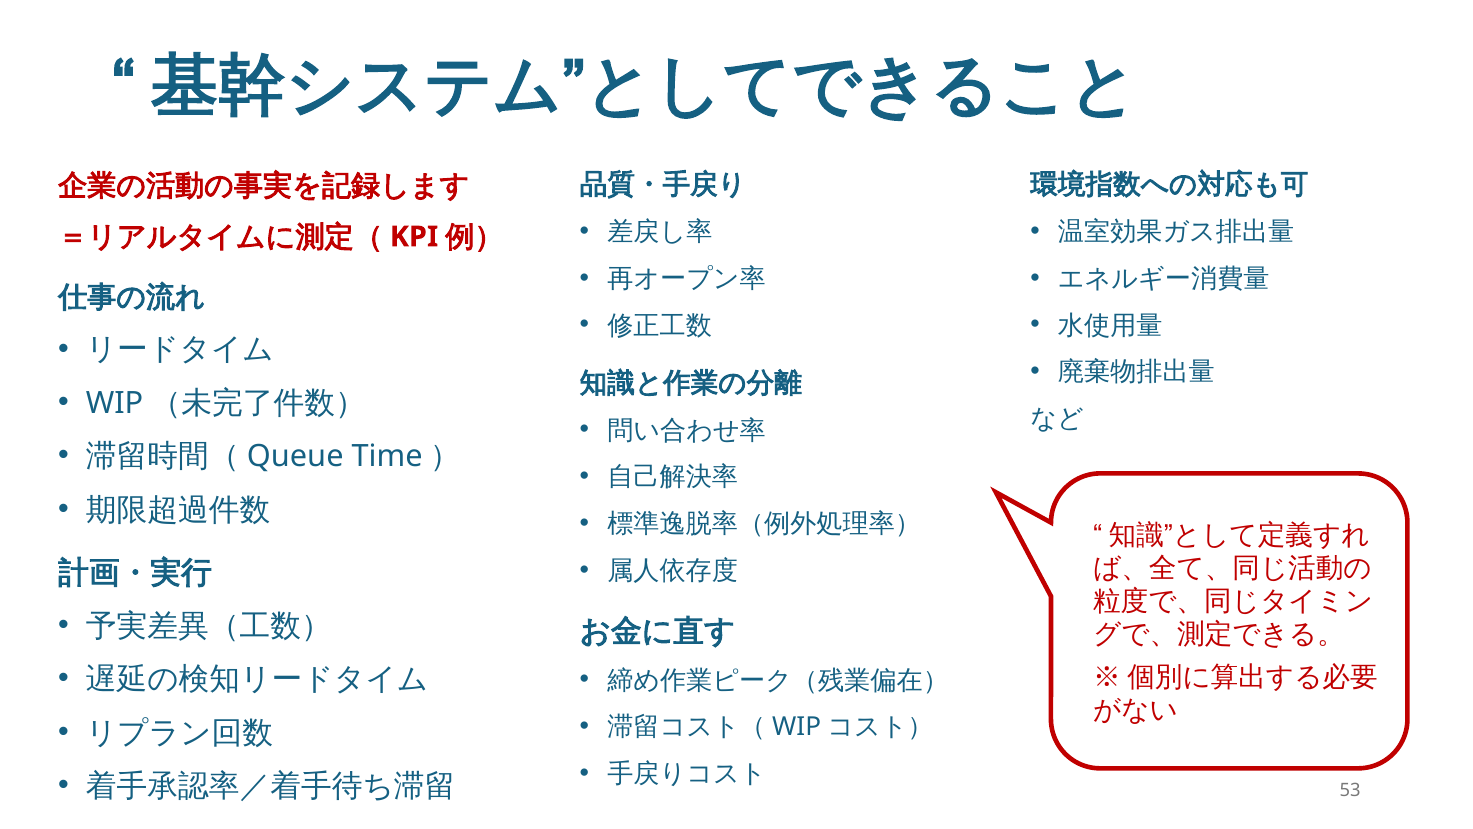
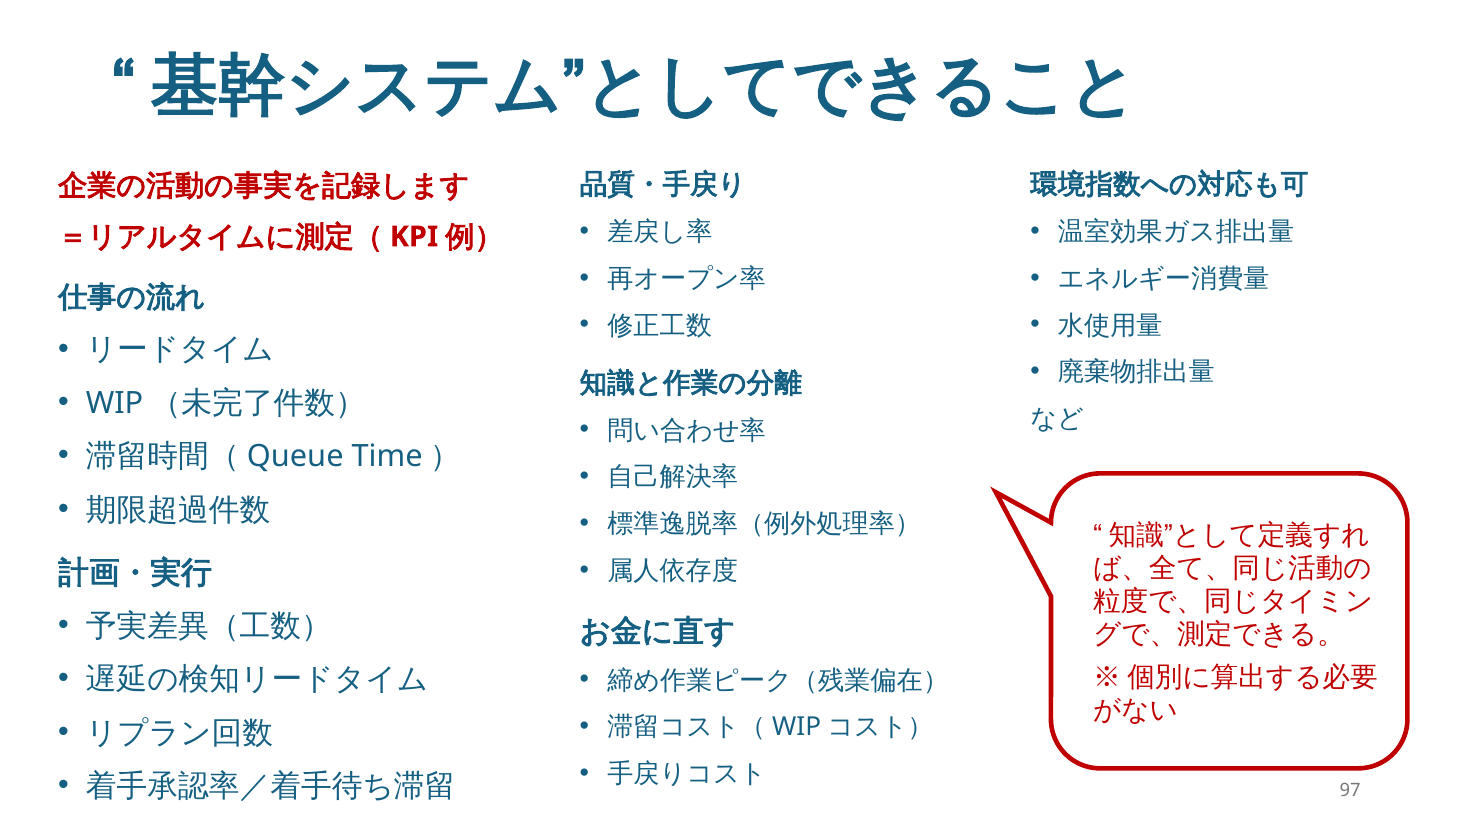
53: 53 -> 97
